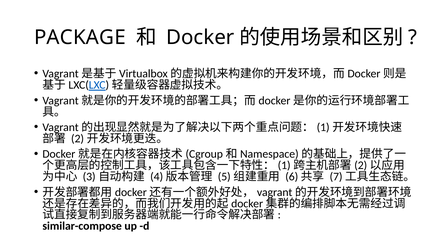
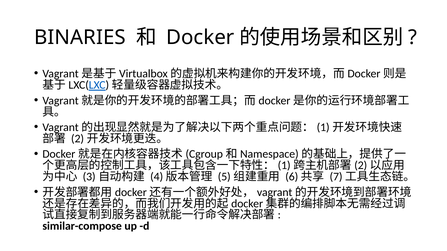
PACKAGE: PACKAGE -> BINARIES
